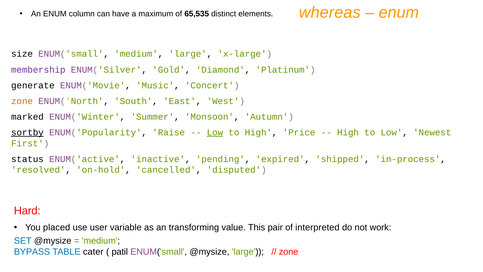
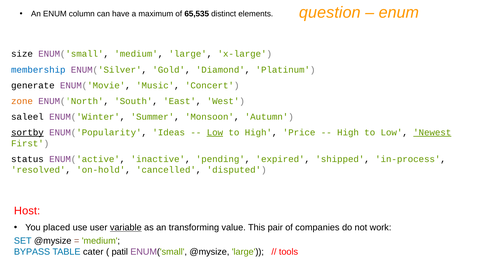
whereas: whereas -> question
membership colour: purple -> blue
marked: marked -> saleel
Raise: Raise -> Ideas
Newest underline: none -> present
Hard: Hard -> Host
variable underline: none -> present
interpreted: interpreted -> companies
zone at (289, 252): zone -> tools
